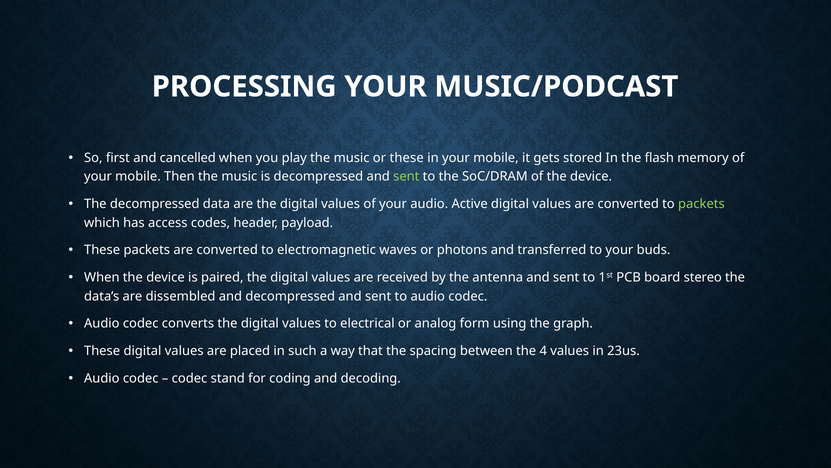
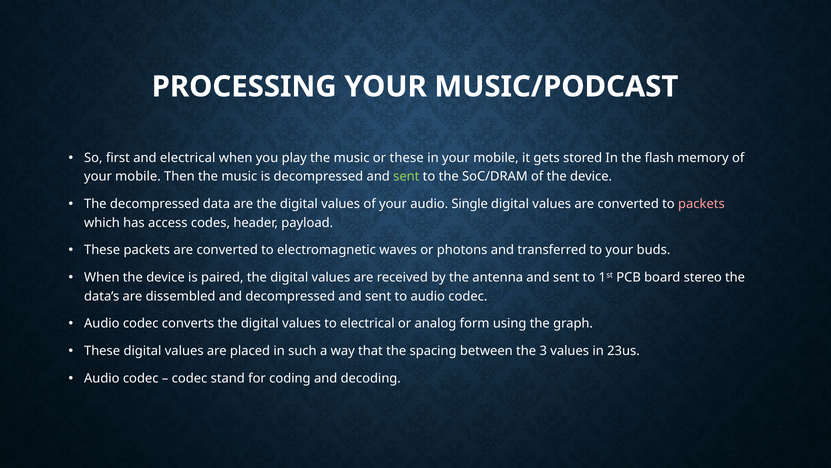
and cancelled: cancelled -> electrical
Active: Active -> Single
packets at (701, 204) colour: light green -> pink
4: 4 -> 3
